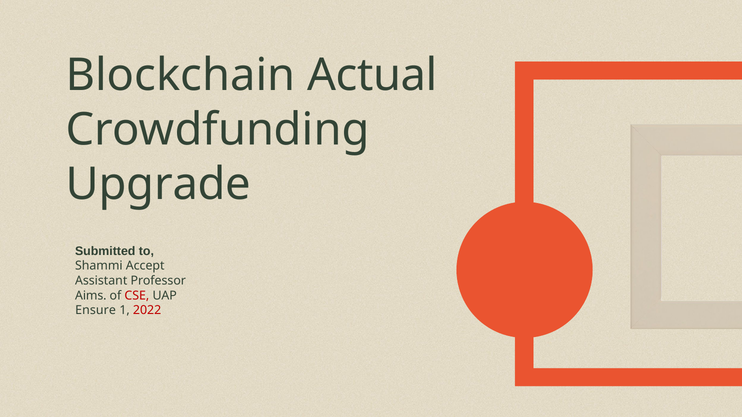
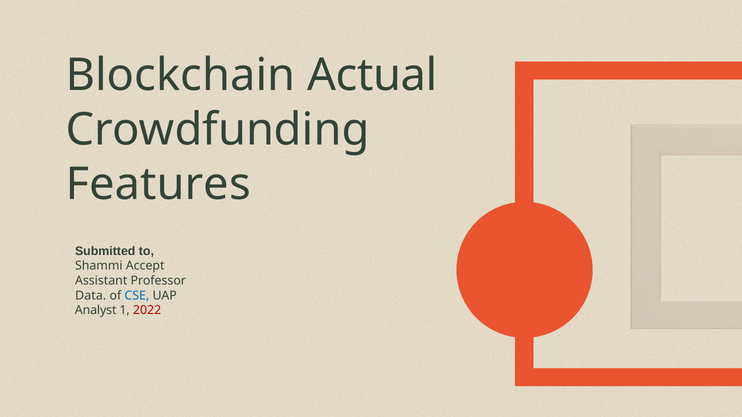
Upgrade: Upgrade -> Features
Aims: Aims -> Data
CSE colour: red -> blue
Ensure: Ensure -> Analyst
